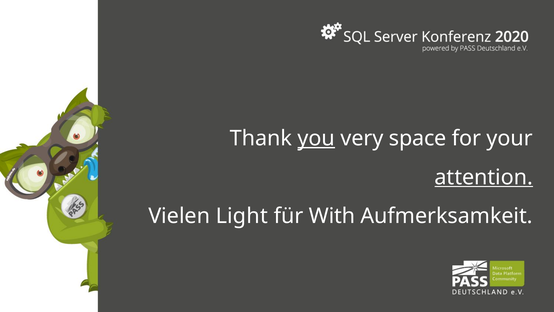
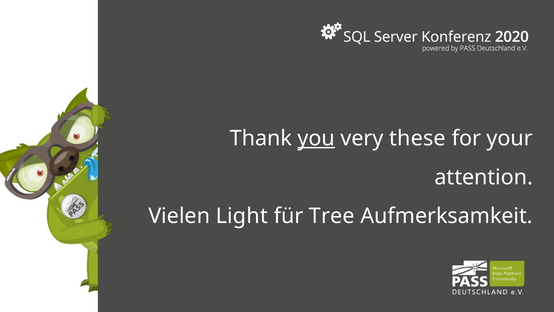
space: space -> these
attention underline: present -> none
With: With -> Tree
